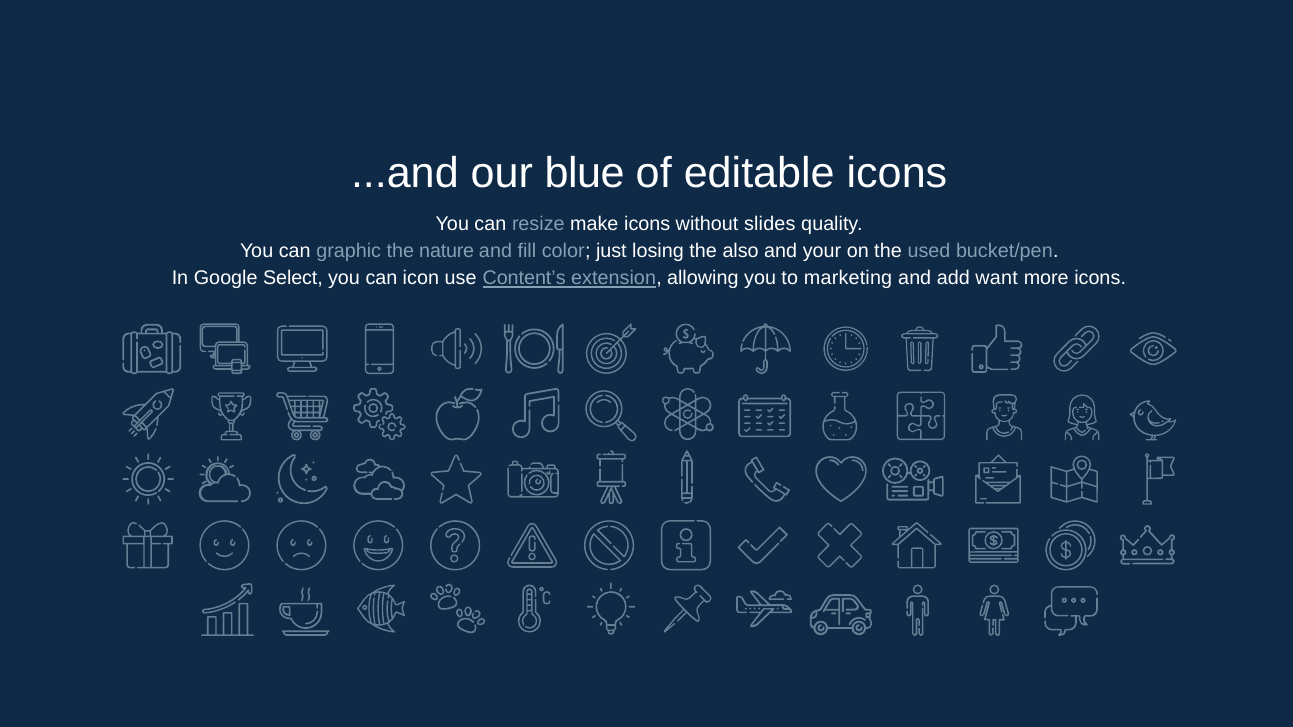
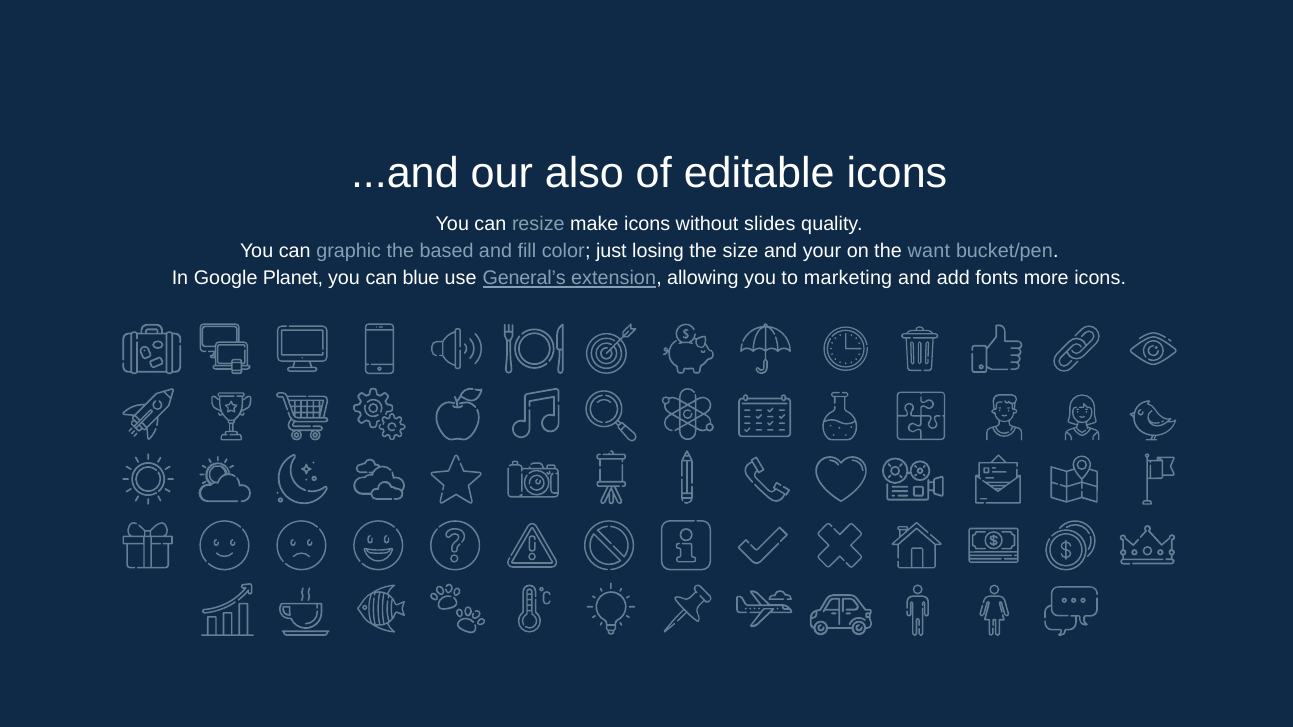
blue: blue -> also
nature: nature -> based
also: also -> size
used: used -> want
Select: Select -> Planet
icon: icon -> blue
Content’s: Content’s -> General’s
want: want -> fonts
